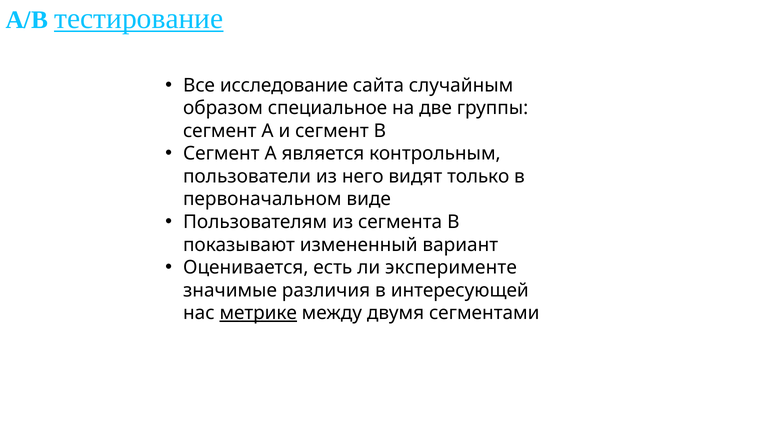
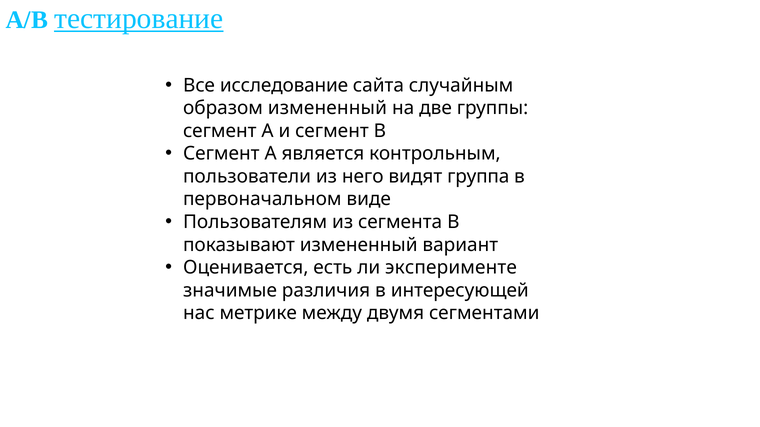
образом специальное: специальное -> измененный
только: только -> группа
метрике underline: present -> none
